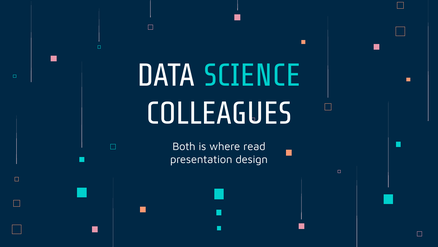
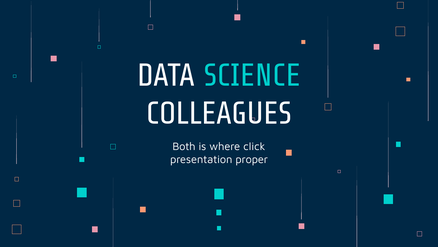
read: read -> click
design: design -> proper
